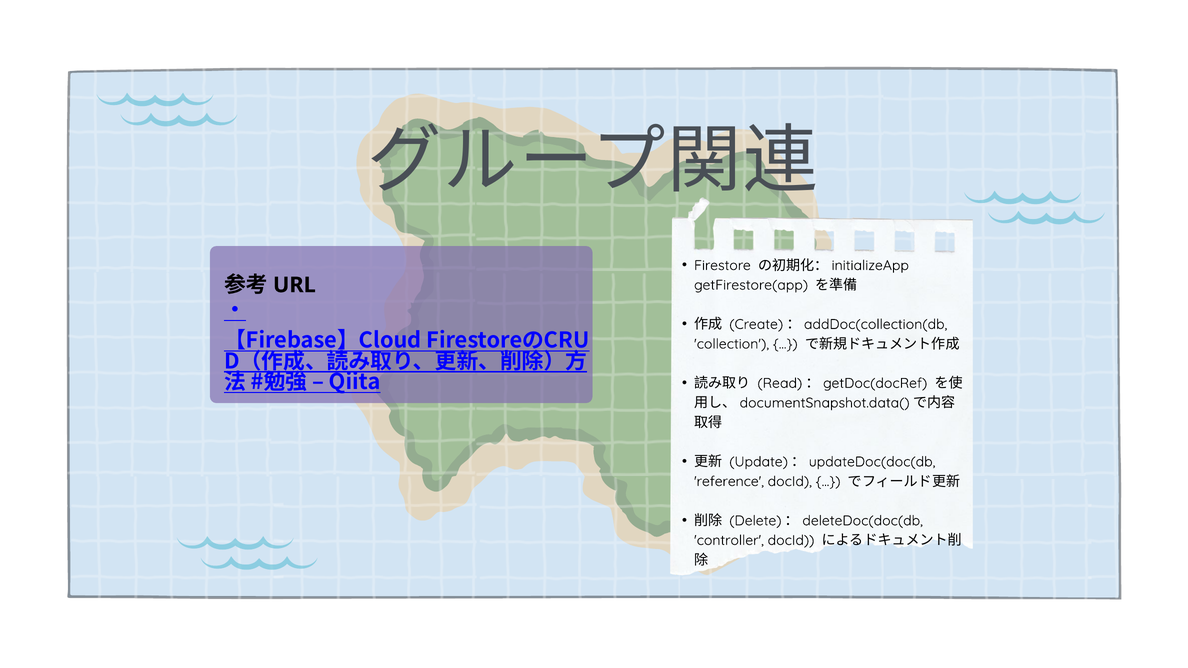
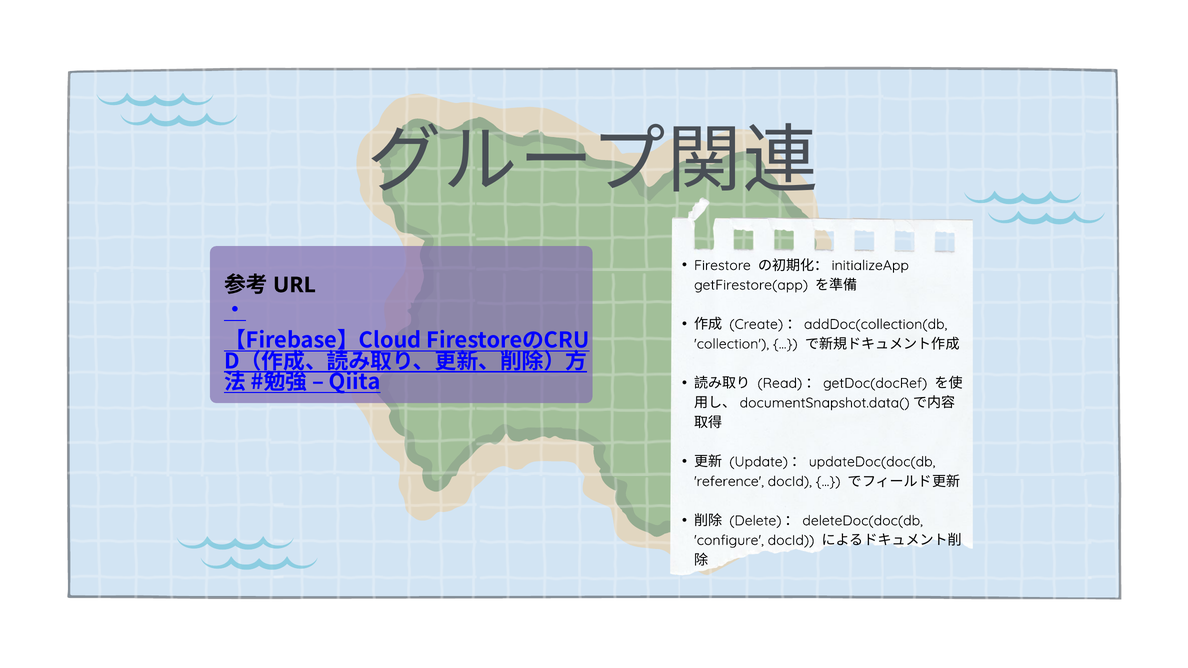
controller: controller -> configure
